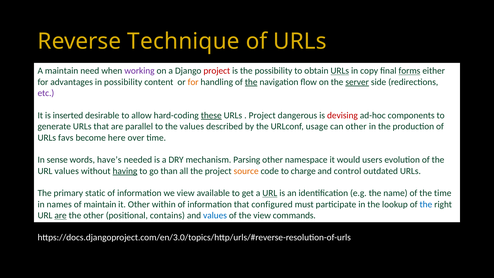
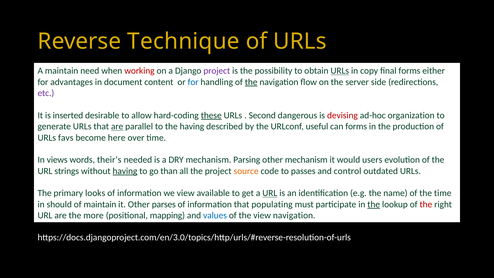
working colour: purple -> red
project at (217, 71) colour: red -> purple
forms at (409, 71) underline: present -> none
in possibility: possibility -> document
for at (193, 82) colour: orange -> blue
server underline: present -> none
Project at (262, 115): Project -> Second
components: components -> organization
are at (117, 126) underline: none -> present
the values: values -> having
usage: usage -> useful
can other: other -> forms
sense: sense -> views
have’s: have’s -> their’s
other namespace: namespace -> mechanism
URL values: values -> strings
charge: charge -> passes
static: static -> looks
names: names -> should
within: within -> parses
configured: configured -> populating
the at (374, 204) underline: none -> present
the at (426, 204) colour: blue -> red
are at (61, 215) underline: present -> none
the other: other -> more
contains: contains -> mapping
view commands: commands -> navigation
